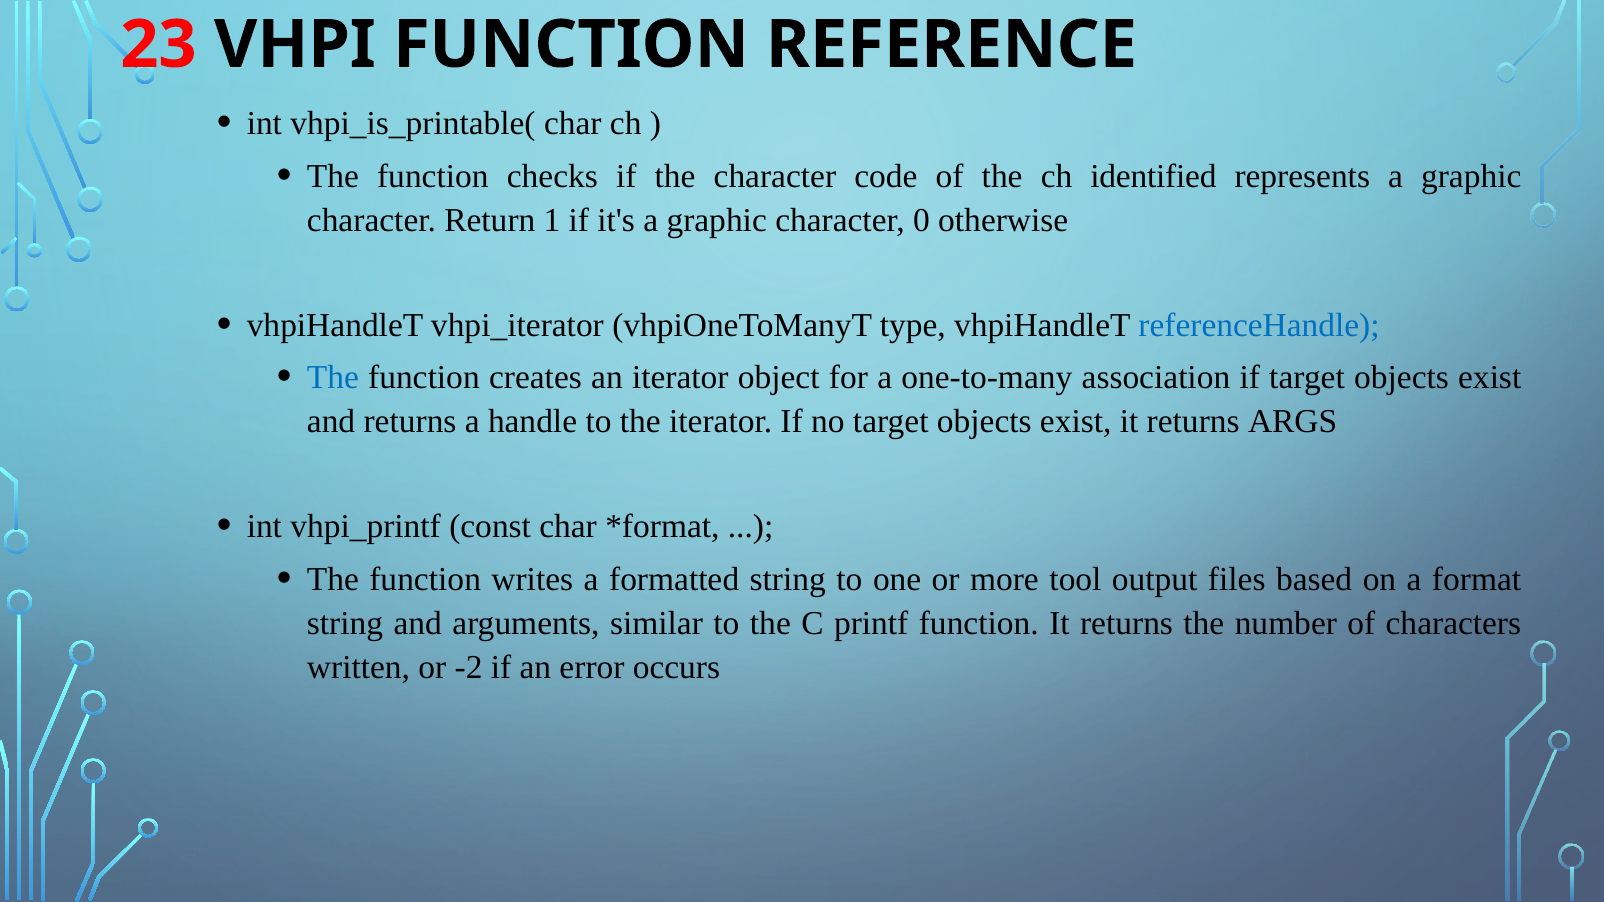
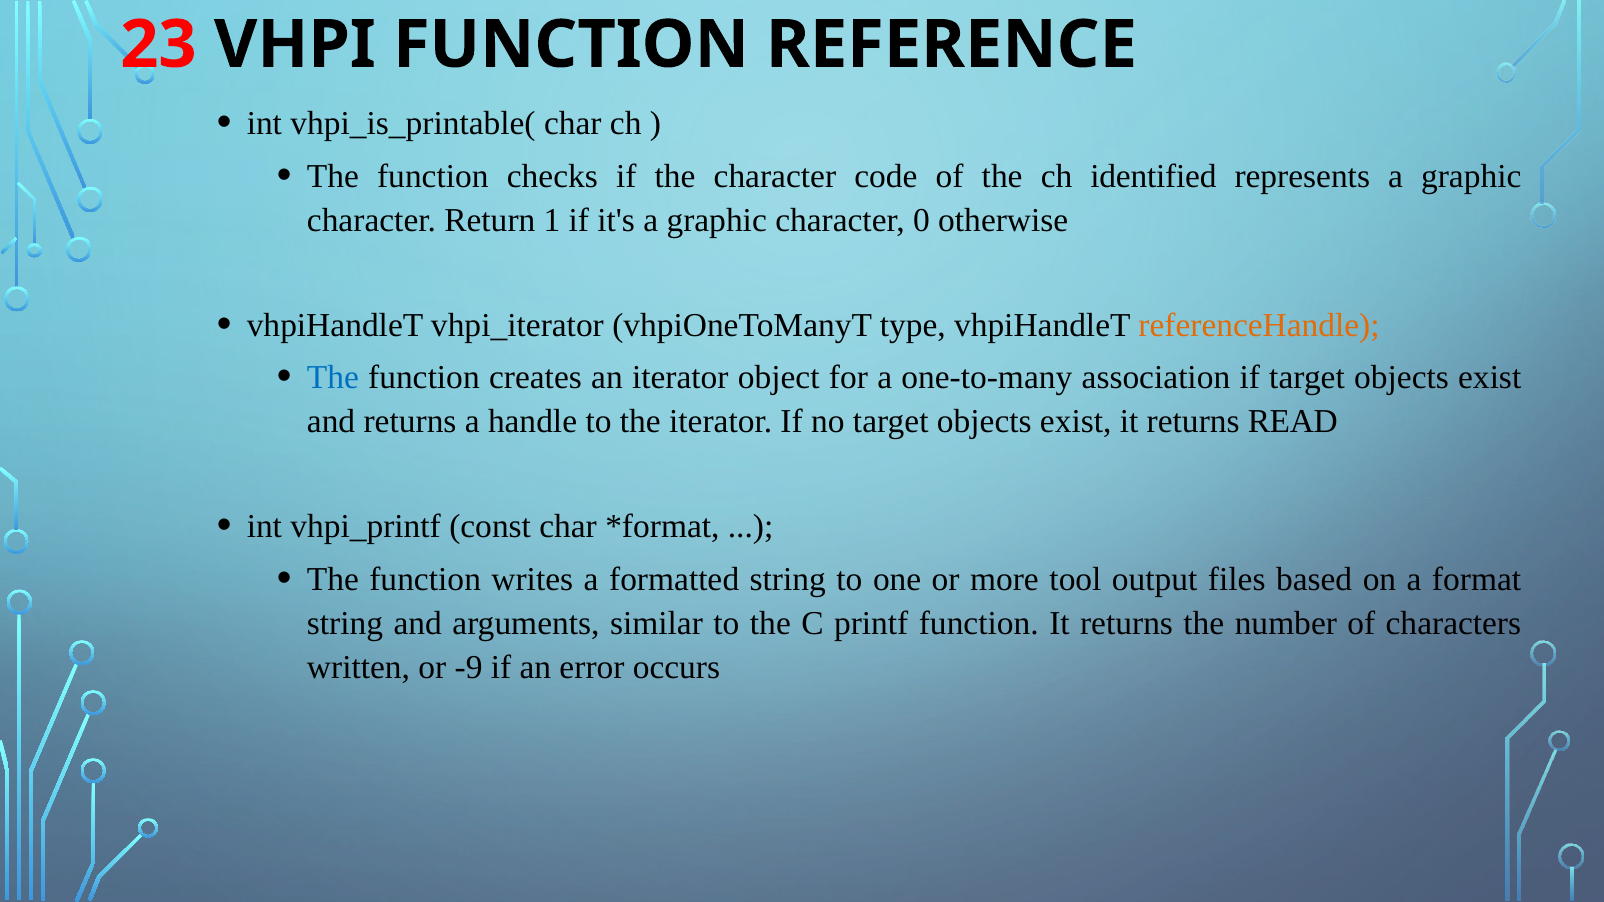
referenceHandle colour: blue -> orange
ARGS: ARGS -> READ
-2: -2 -> -9
